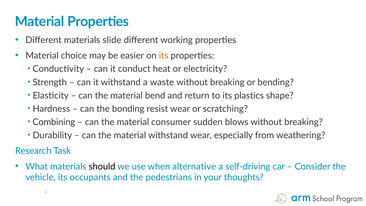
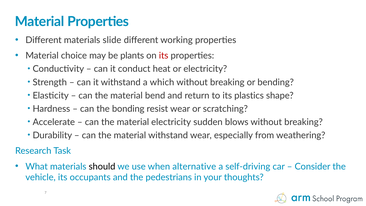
easier: easier -> plants
its at (164, 56) colour: orange -> red
waste: waste -> which
Combining: Combining -> Accelerate
material consumer: consumer -> electricity
